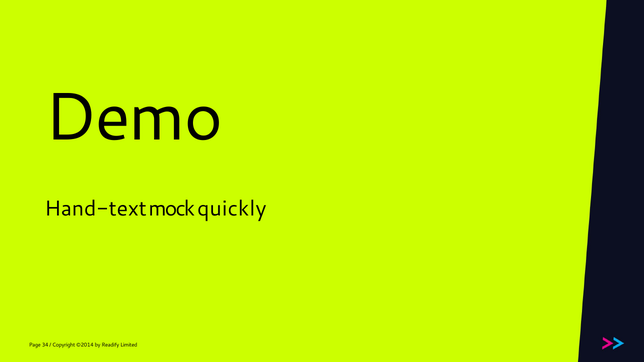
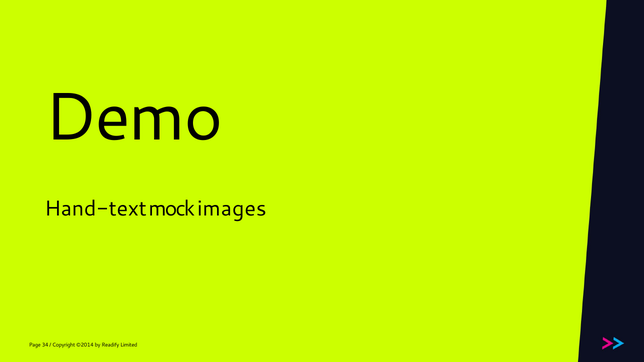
quickly: quickly -> images
